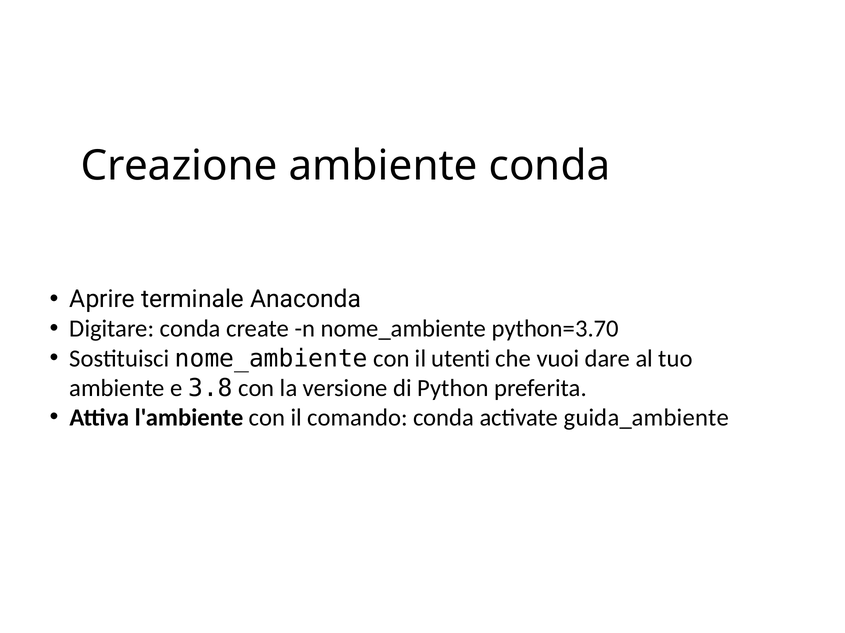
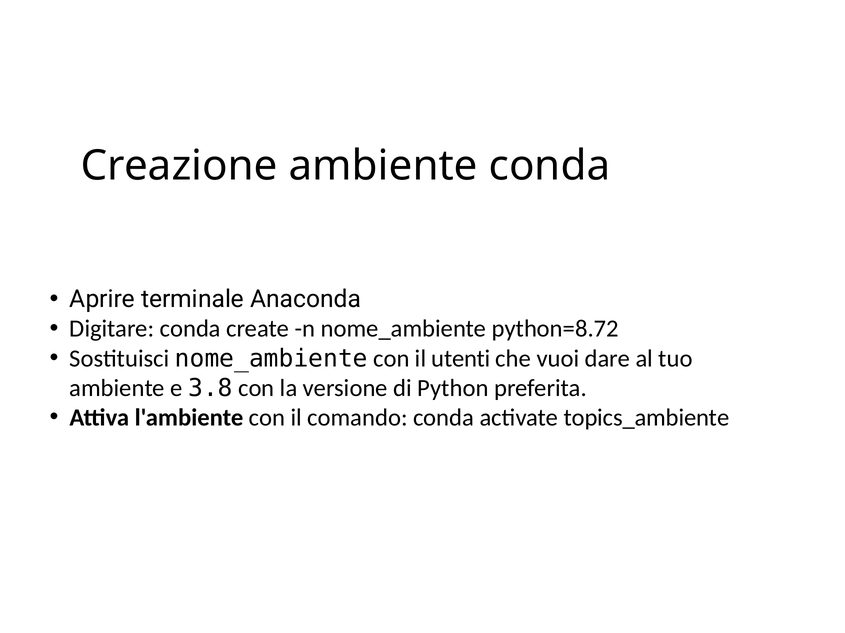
python=3.70: python=3.70 -> python=8.72
guida_ambiente: guida_ambiente -> topics_ambiente
